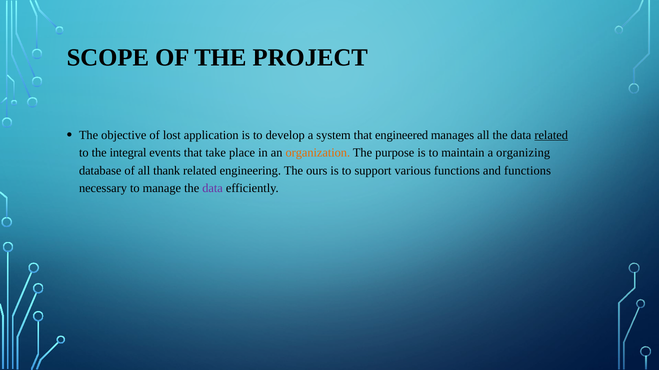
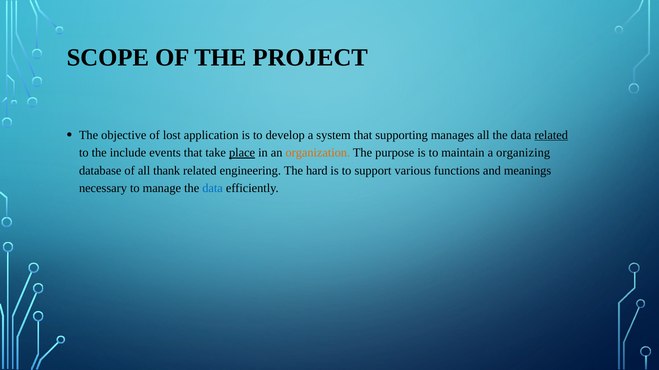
engineered: engineered -> supporting
integral: integral -> include
place underline: none -> present
ours: ours -> hard
and functions: functions -> meanings
data at (213, 189) colour: purple -> blue
